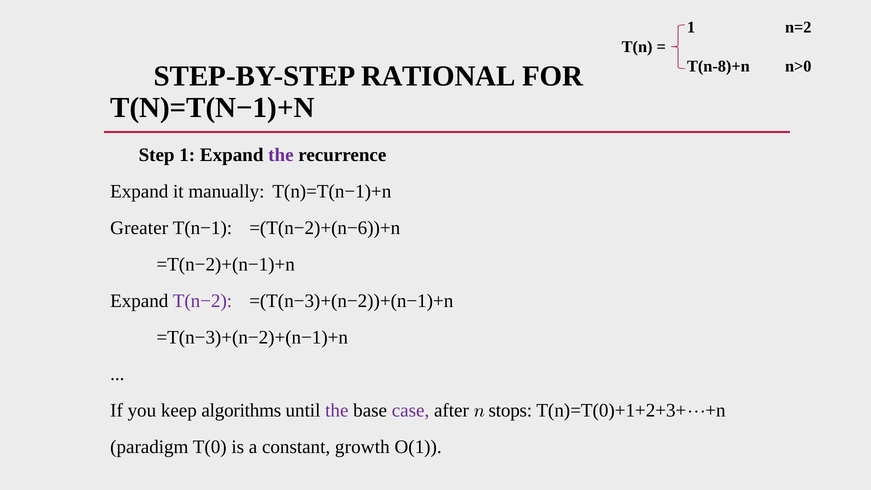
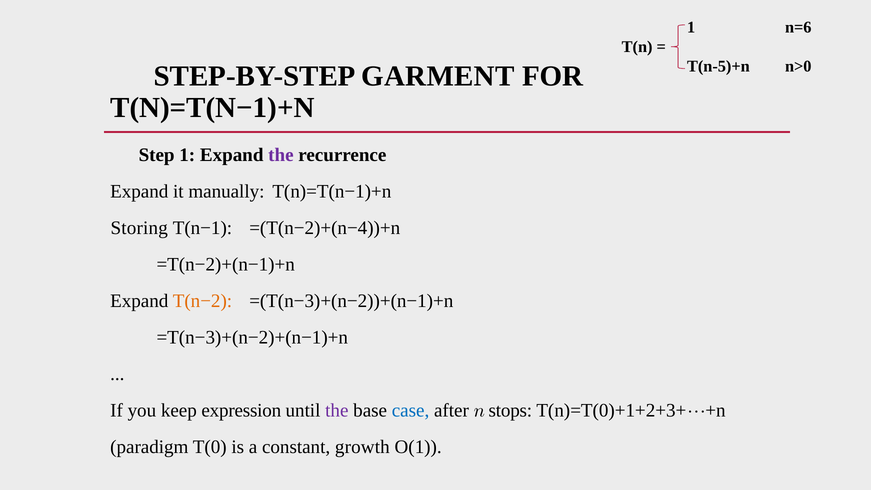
n=2: n=2 -> n=6
T(n-8)+n: T(n-8)+n -> T(n-5)+n
RATIONAL: RATIONAL -> GARMENT
Greater: Greater -> Storing
=(T(n−2)+(n−6))+n: =(T(n−2)+(n−6))+n -> =(T(n−2)+(n−4))+n
T(n−2 colour: purple -> orange
algorithms: algorithms -> expression
case colour: purple -> blue
